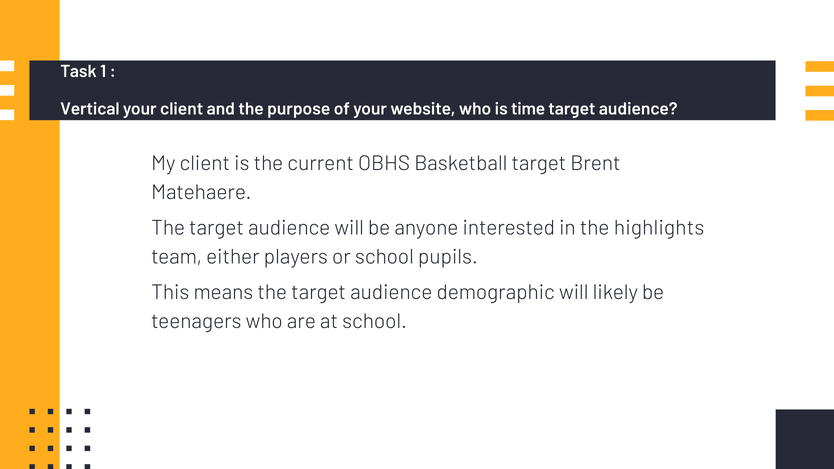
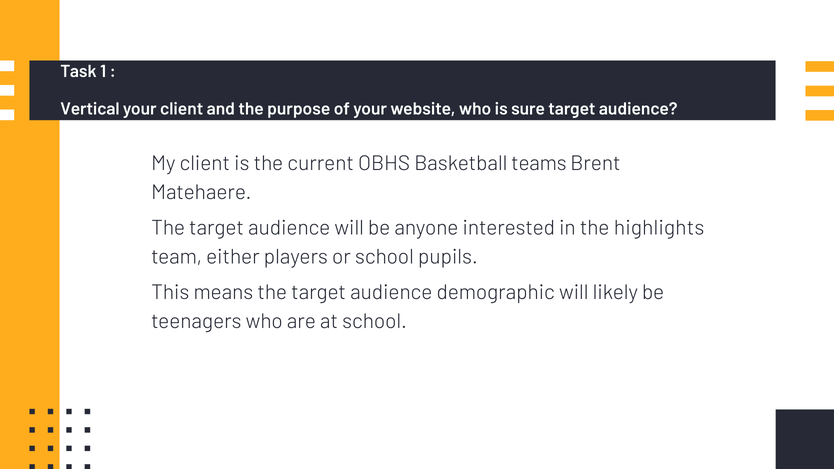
time: time -> sure
Basketball target: target -> teams
